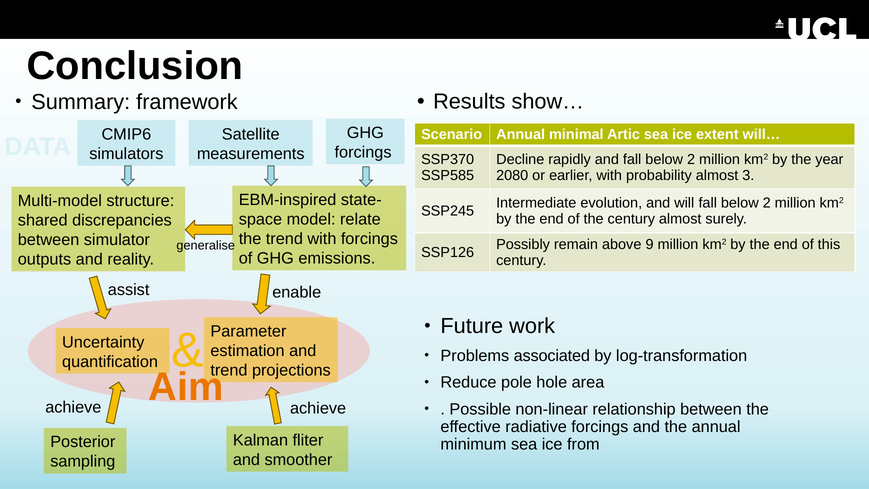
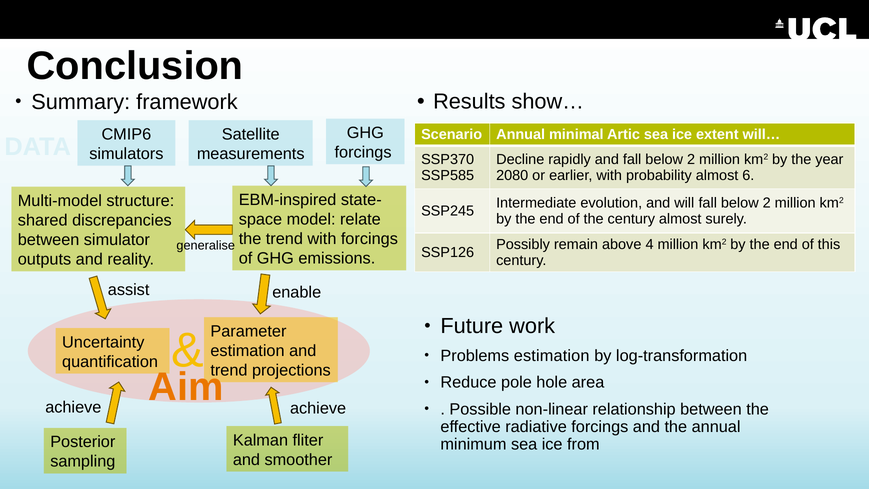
3: 3 -> 6
9: 9 -> 4
Problems associated: associated -> estimation
